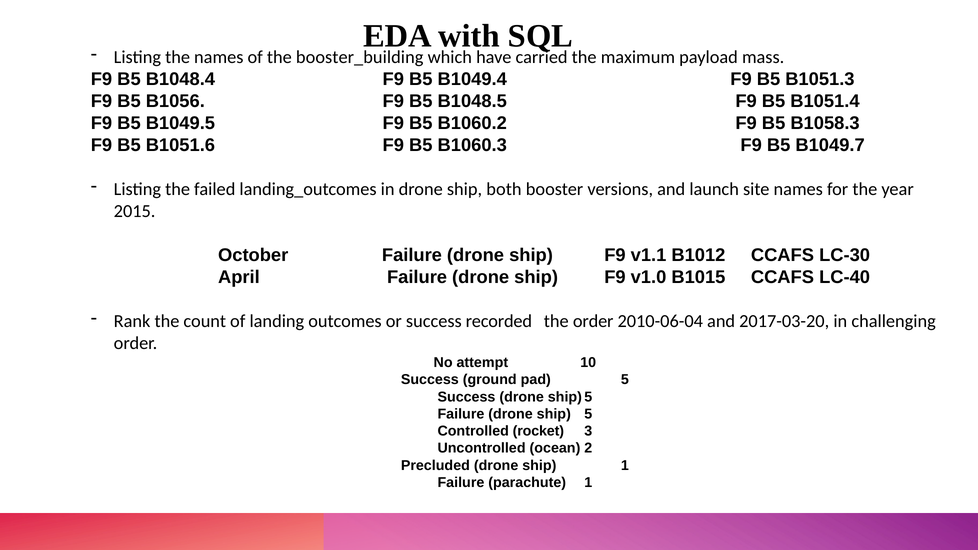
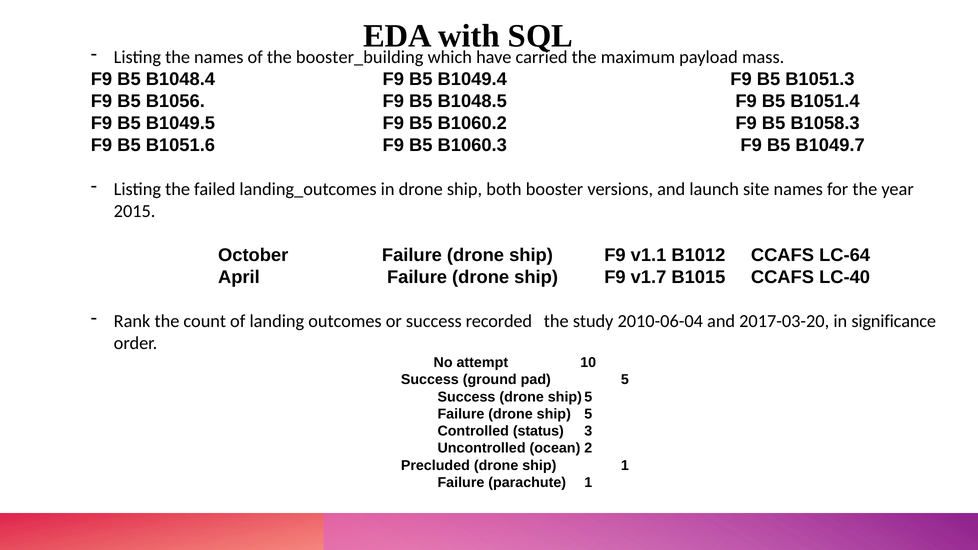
LC-30: LC-30 -> LC-64
v1.0: v1.0 -> v1.7
the order: order -> study
challenging: challenging -> significance
rocket: rocket -> status
